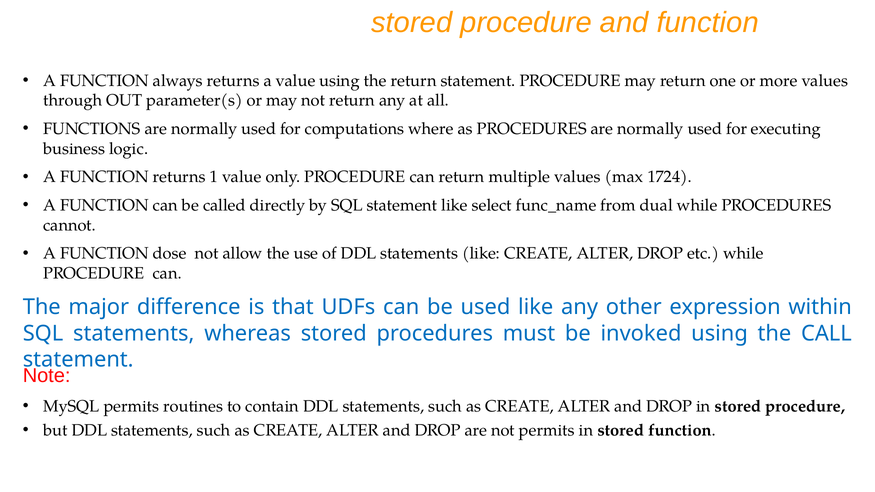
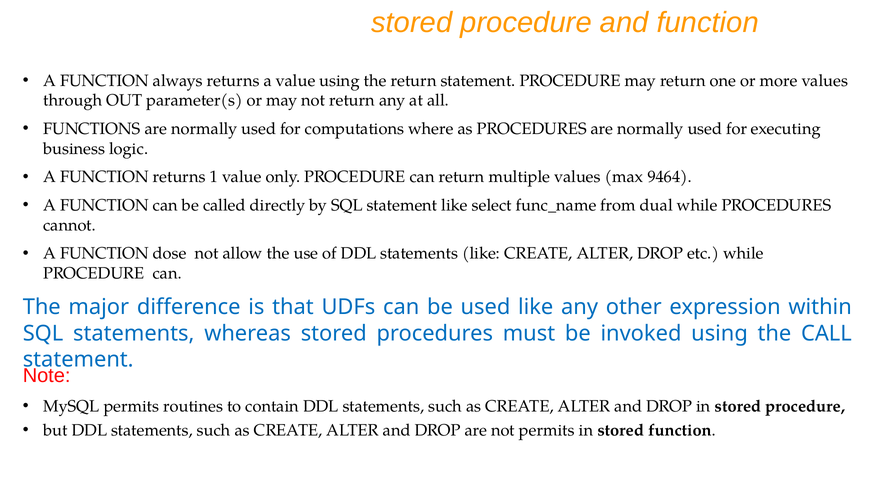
1724: 1724 -> 9464
